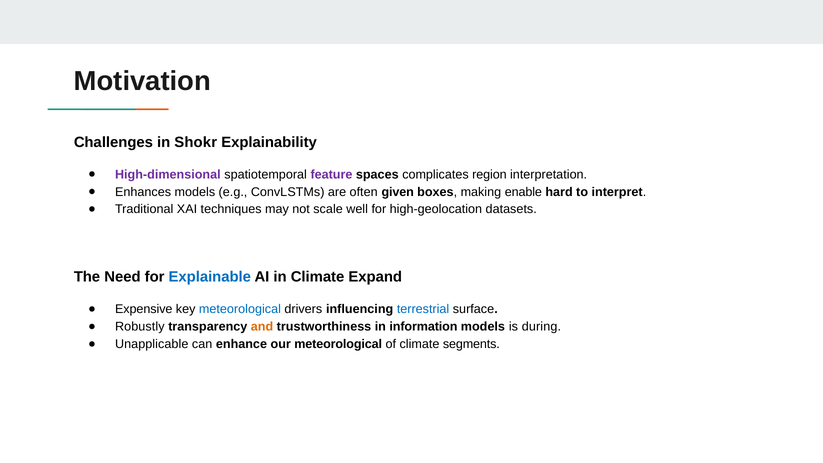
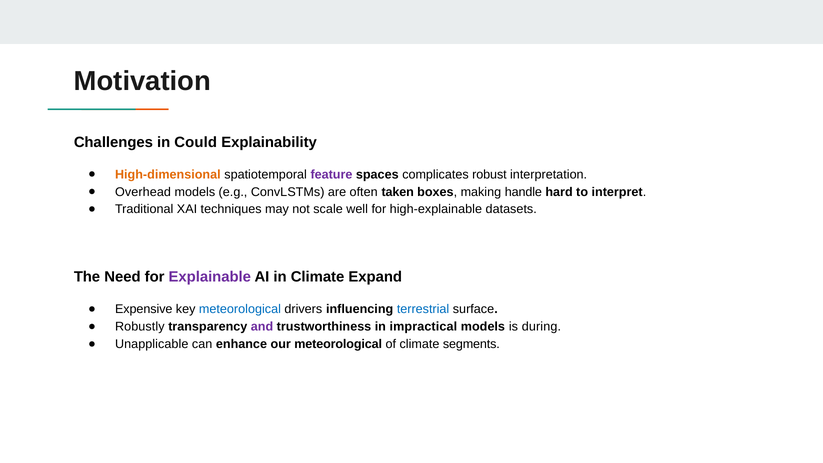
Shokr: Shokr -> Could
High-dimensional colour: purple -> orange
region: region -> robust
Enhances: Enhances -> Overhead
given: given -> taken
enable: enable -> handle
high-geolocation: high-geolocation -> high-explainable
Explainable colour: blue -> purple
and colour: orange -> purple
information: information -> impractical
